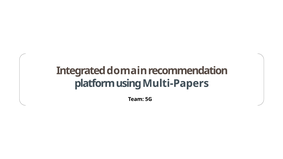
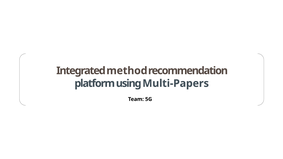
domain: domain -> method
